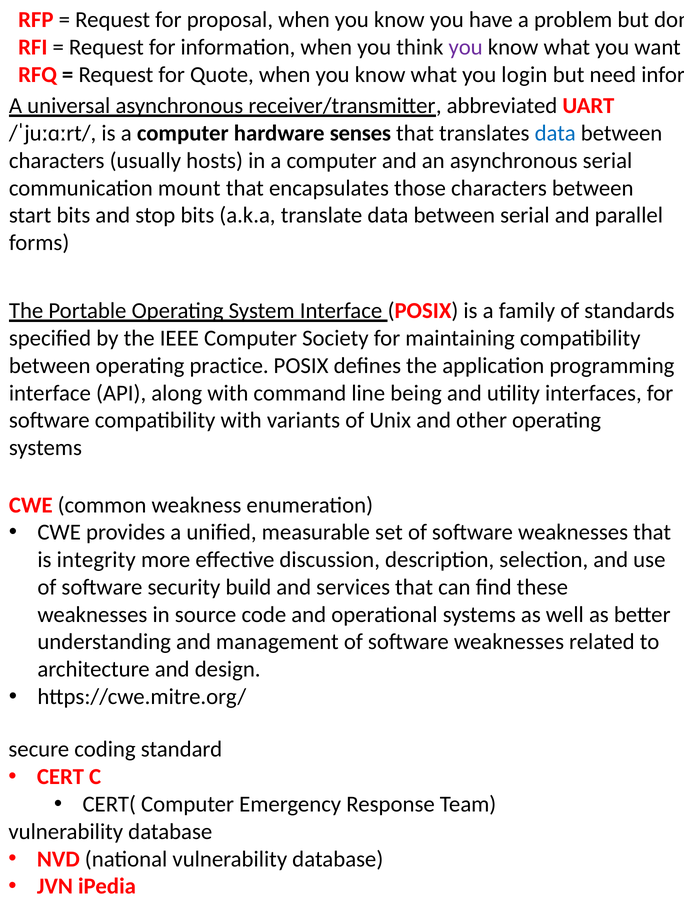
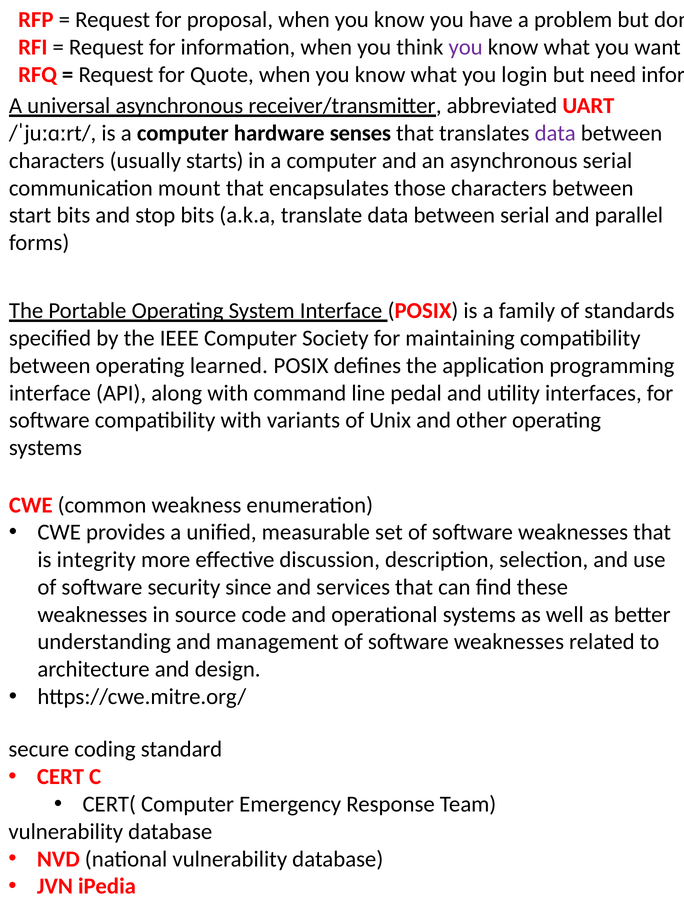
data at (555, 133) colour: blue -> purple
hosts: hosts -> starts
practice: practice -> learned
being: being -> pedal
build: build -> since
